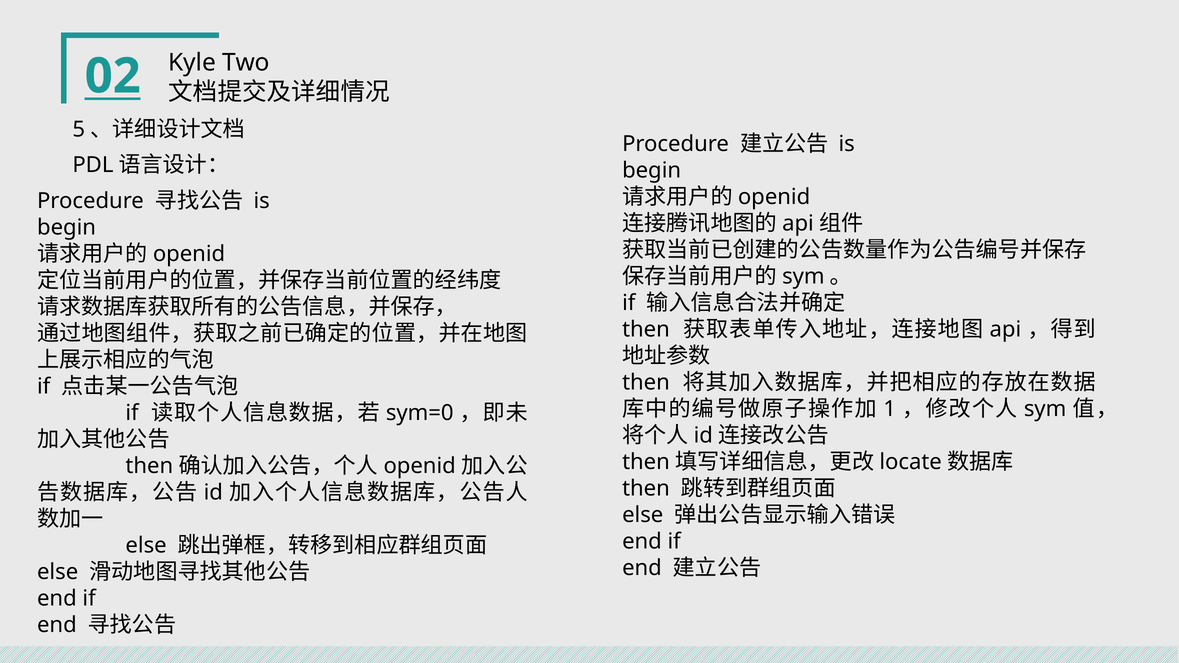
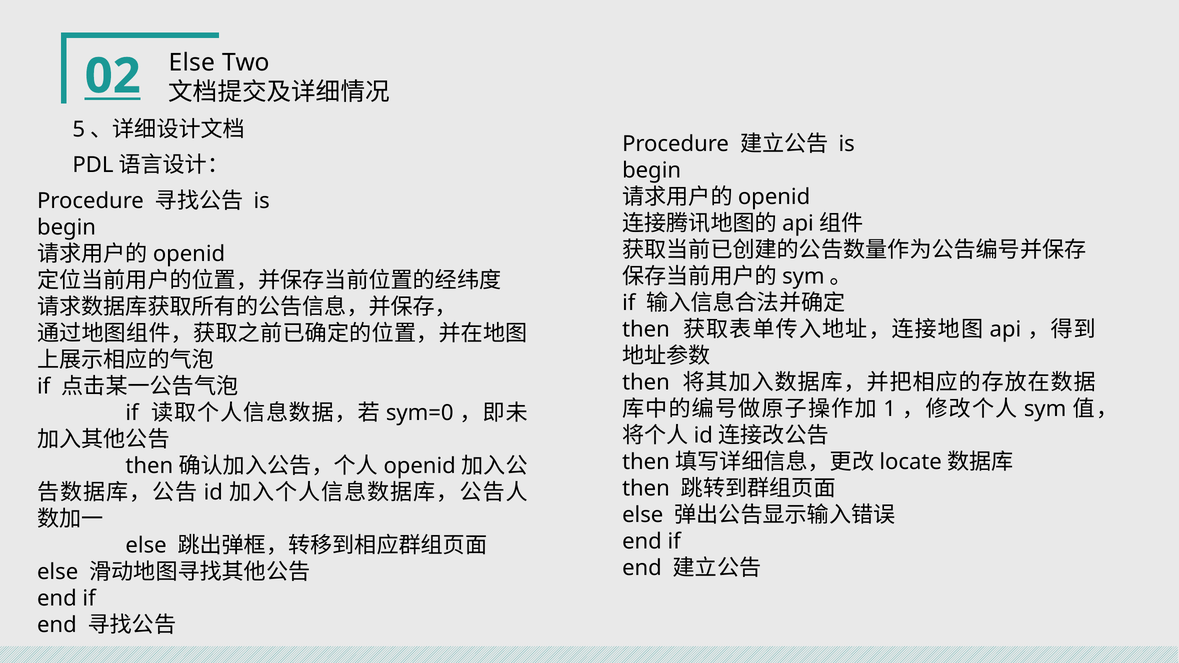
02 Kyle: Kyle -> Else
